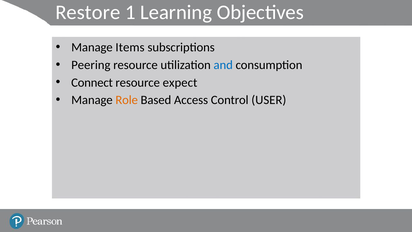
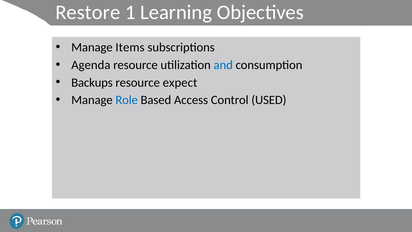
Peering: Peering -> Agenda
Connect: Connect -> Backups
Role colour: orange -> blue
USER: USER -> USED
